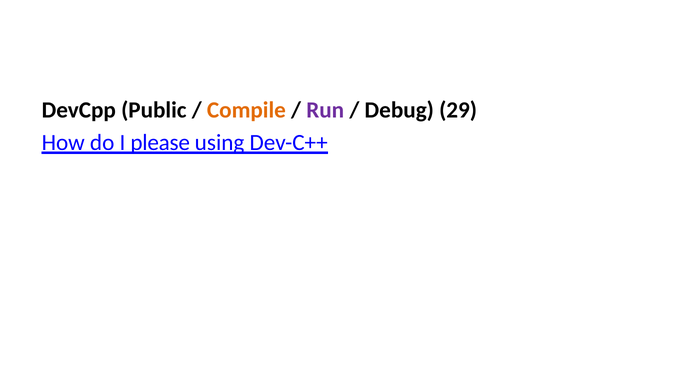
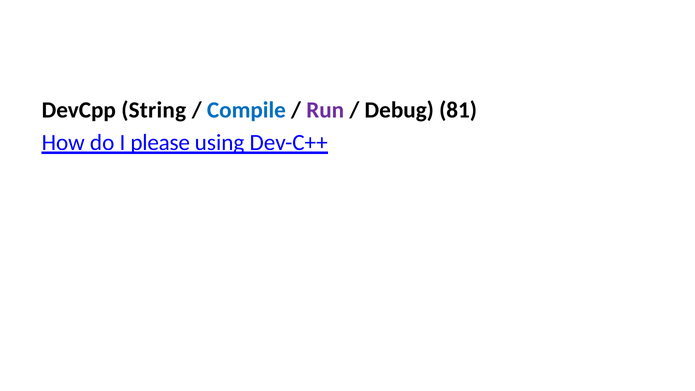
Public: Public -> String
Compile colour: orange -> blue
29: 29 -> 81
